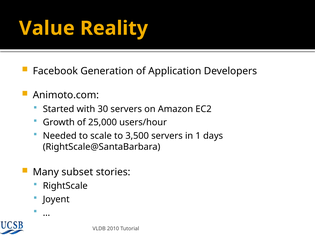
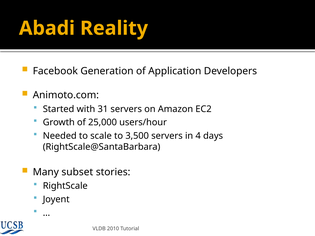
Value: Value -> Abadi
30: 30 -> 31
1: 1 -> 4
